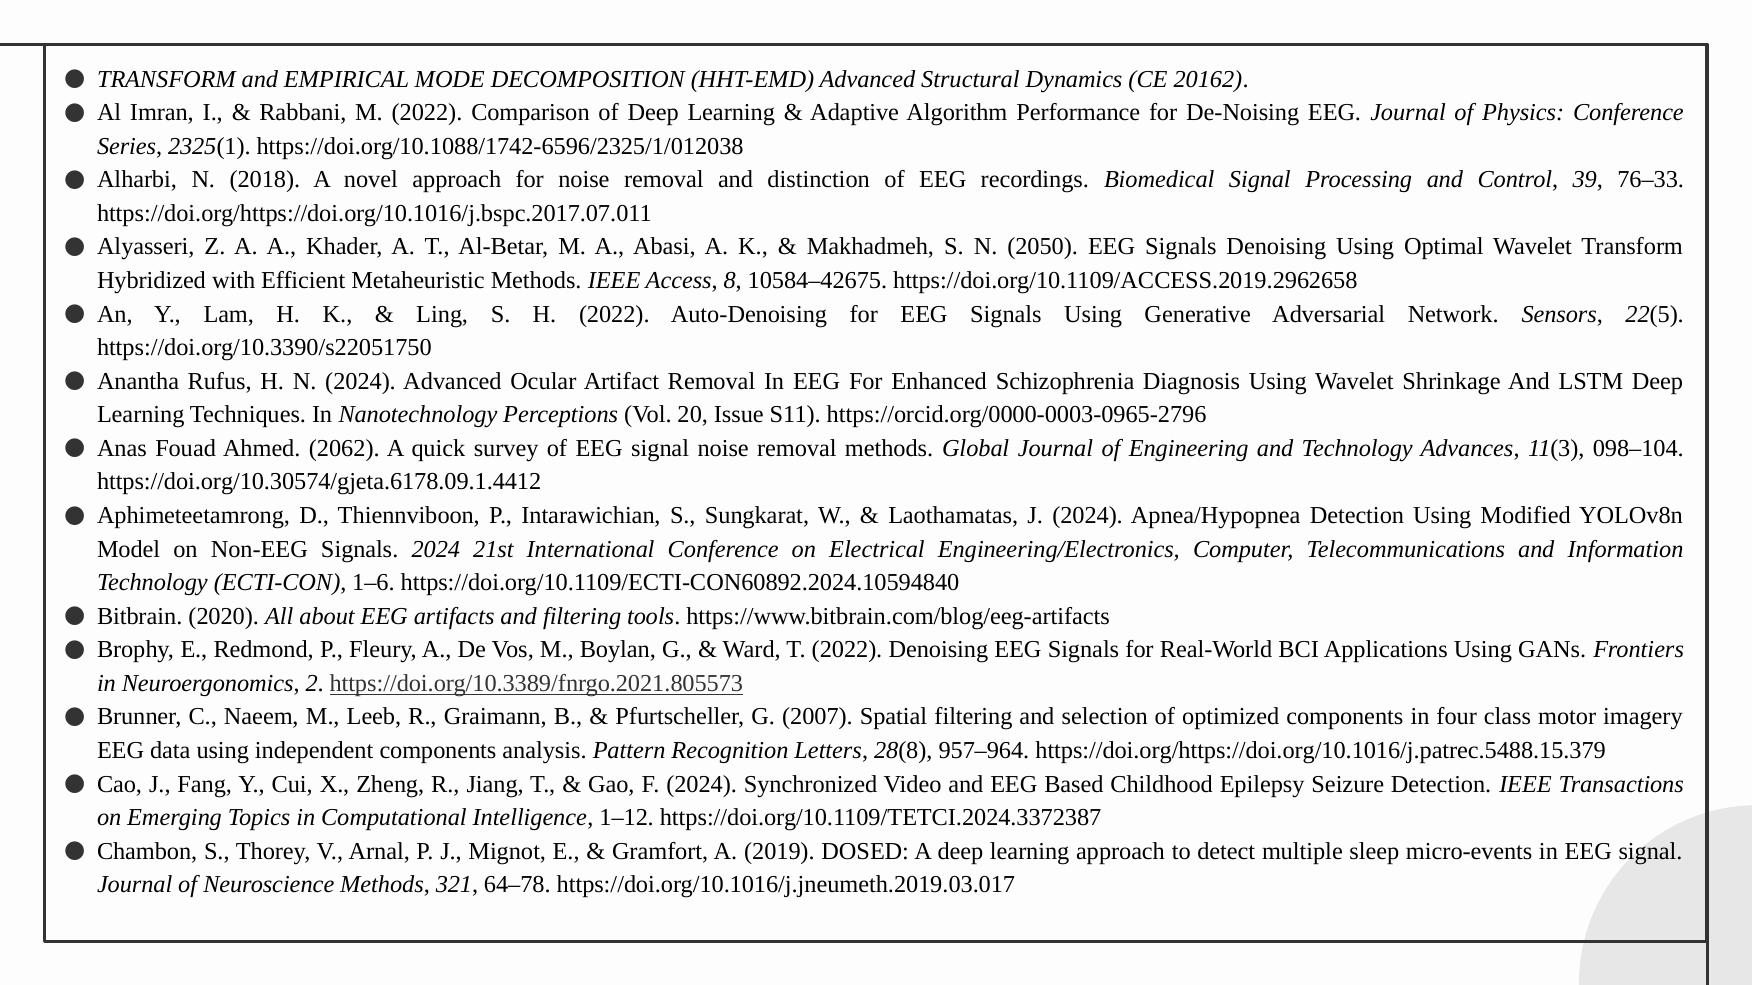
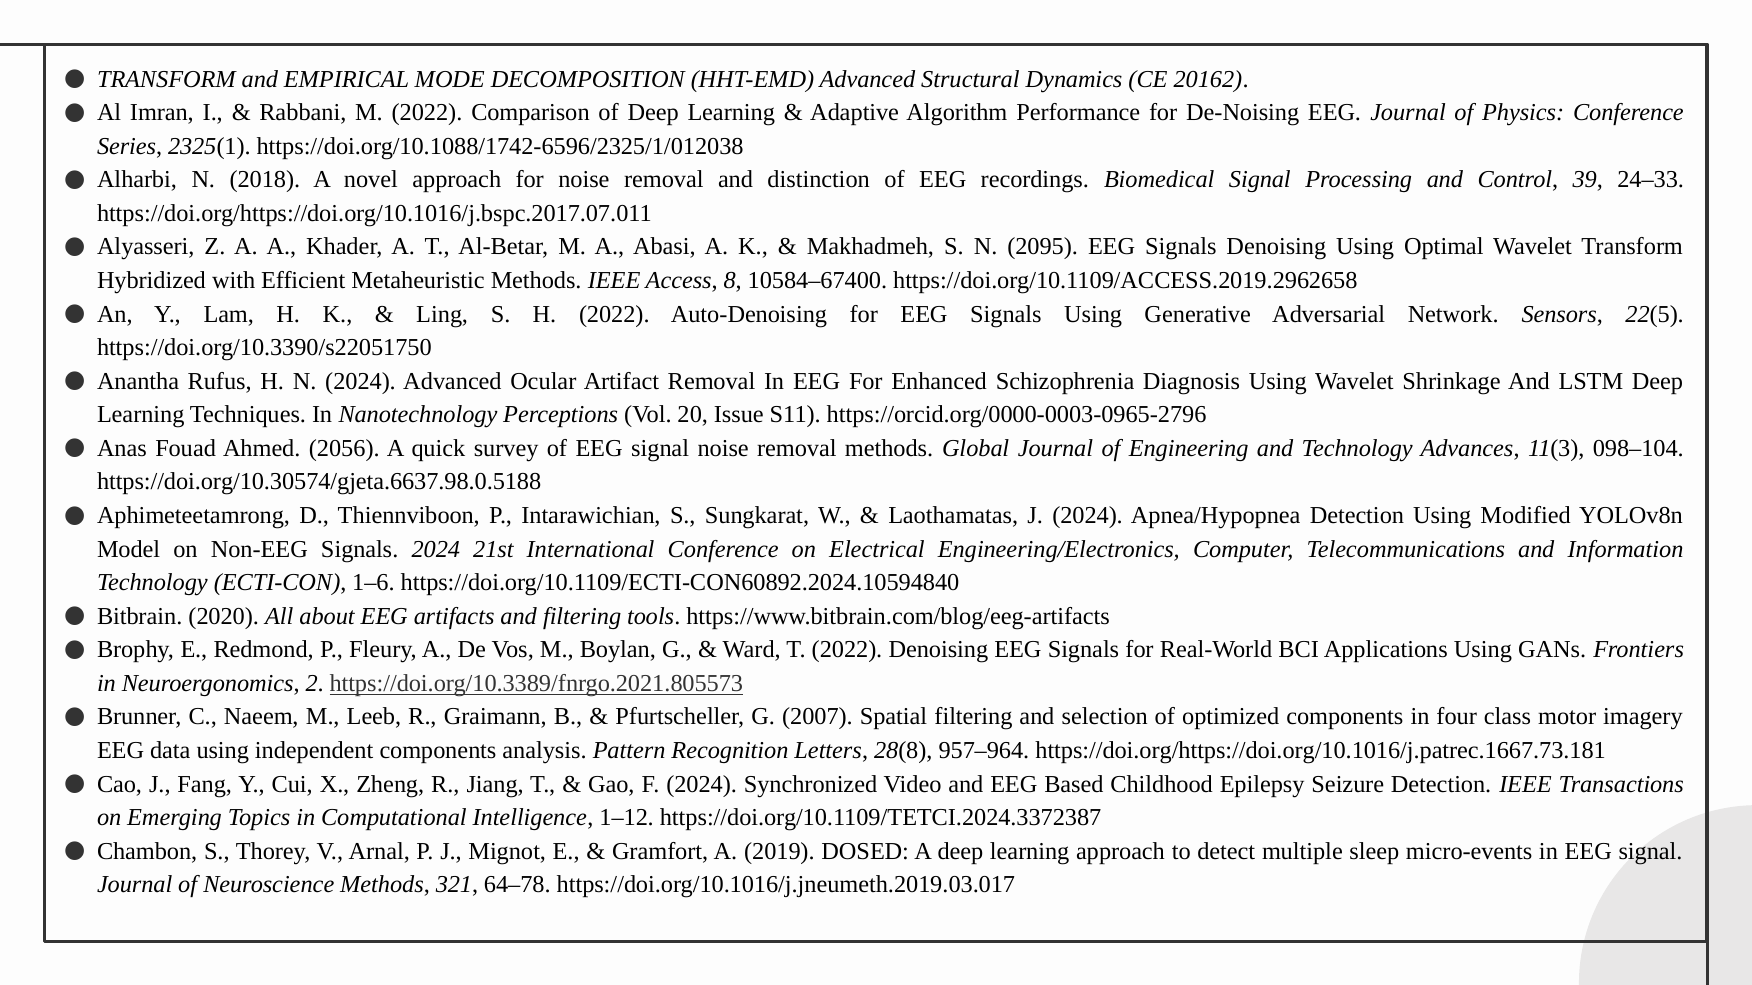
76–33: 76–33 -> 24–33
2050: 2050 -> 2095
10584–42675: 10584–42675 -> 10584–67400
2062: 2062 -> 2056
https://doi.org/10.30574/gjeta.6178.09.1.4412: https://doi.org/10.30574/gjeta.6178.09.1.4412 -> https://doi.org/10.30574/gjeta.6637.98.0.5188
https://doi.org/https://doi.org/10.1016/j.patrec.5488.15.379: https://doi.org/https://doi.org/10.1016/j.patrec.5488.15.379 -> https://doi.org/https://doi.org/10.1016/j.patrec.1667.73.181
